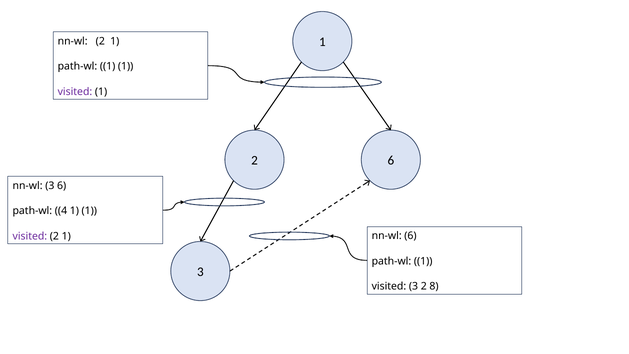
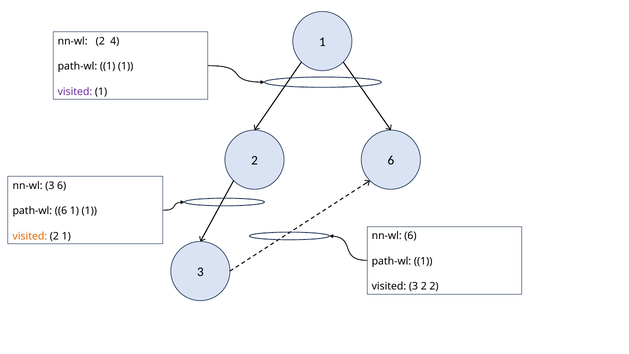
nn-wl 2 1: 1 -> 4
path-wl 4: 4 -> 6
visited at (30, 236) colour: purple -> orange
2 8: 8 -> 2
